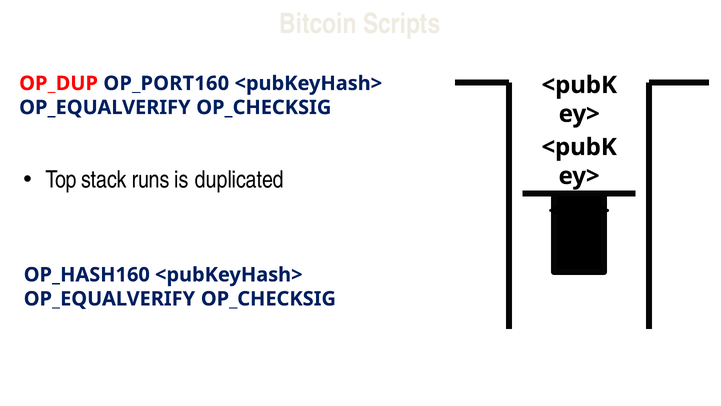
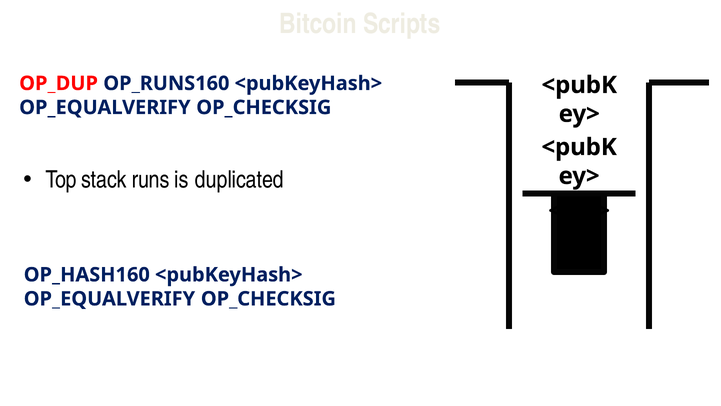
OP_PORT160: OP_PORT160 -> OP_RUNS160
